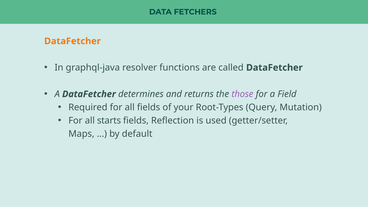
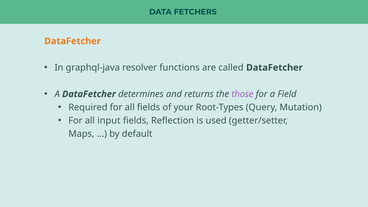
starts: starts -> input
